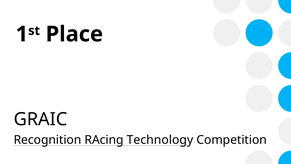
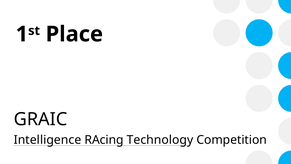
Recognition: Recognition -> Intelligence
